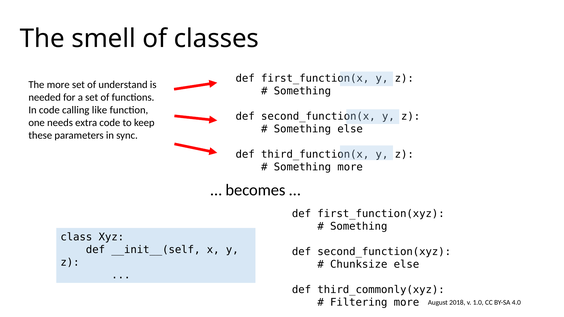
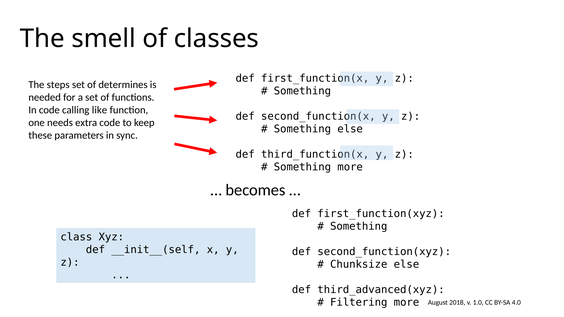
The more: more -> steps
understand: understand -> determines
third_commonly(xyz: third_commonly(xyz -> third_advanced(xyz
